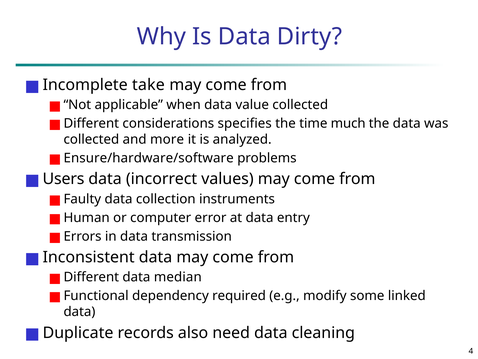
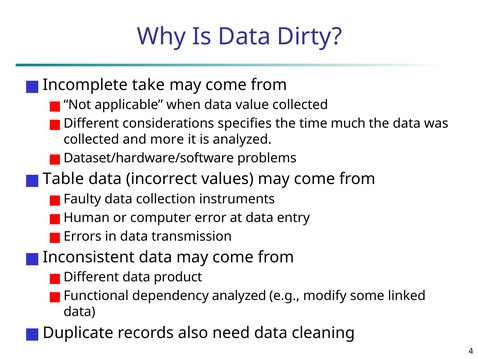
Ensure/hardware/software: Ensure/hardware/software -> Dataset/hardware/software
Users: Users -> Table
median: median -> product
dependency required: required -> analyzed
